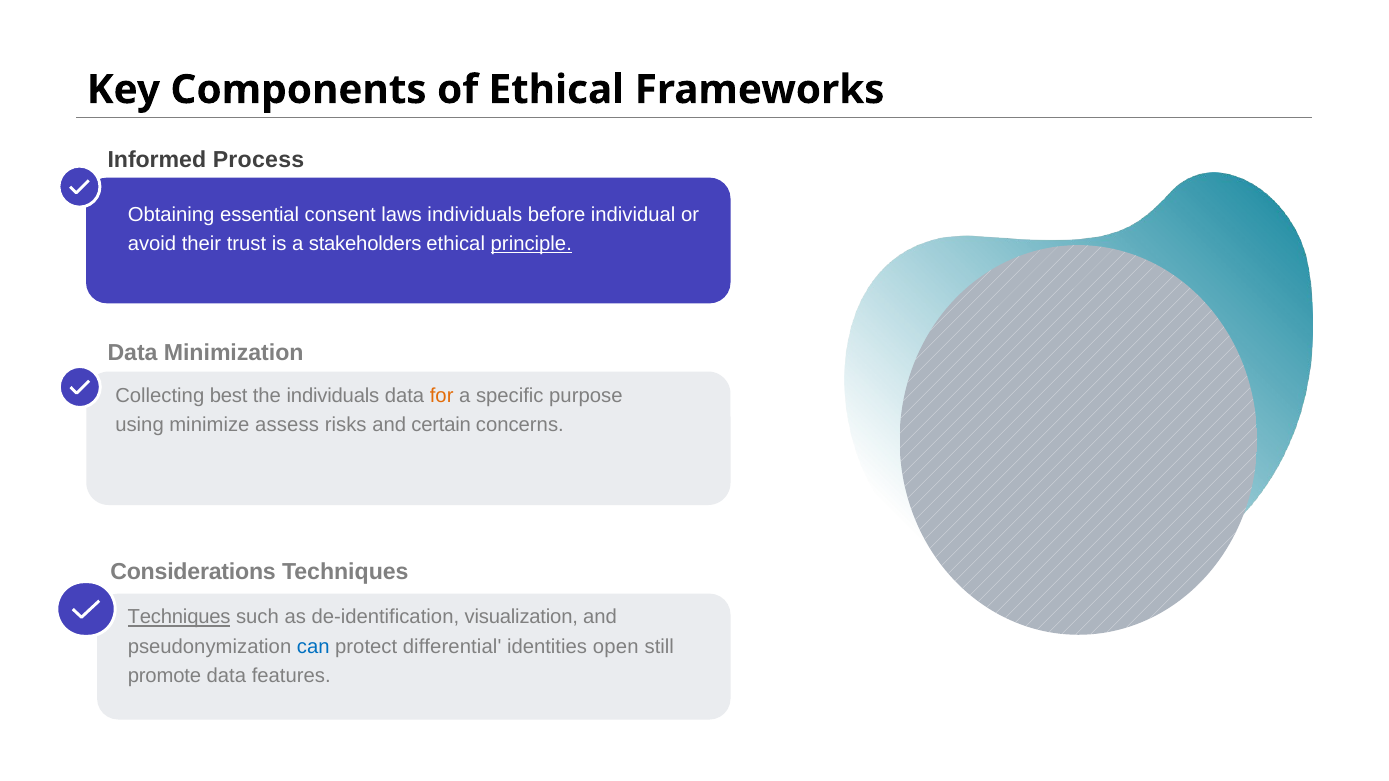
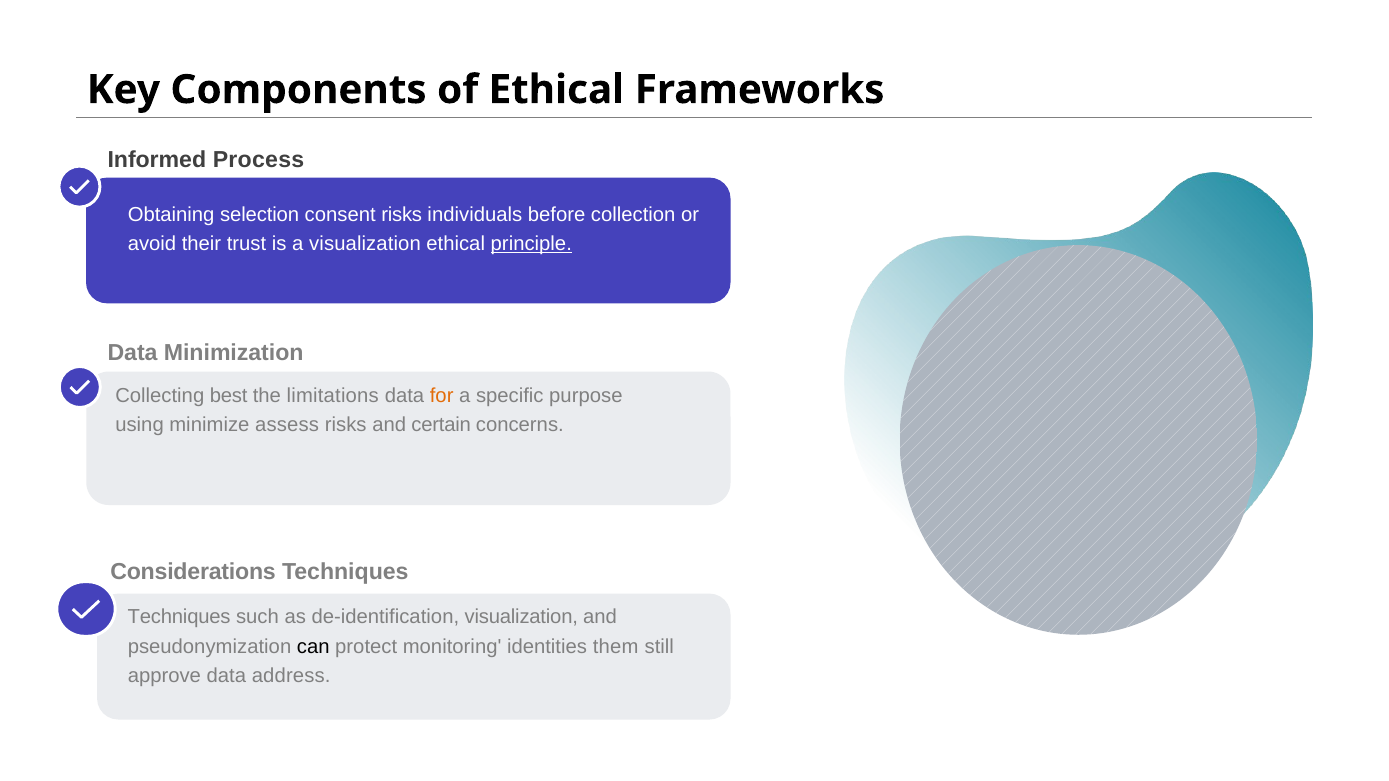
essential: essential -> selection
consent laws: laws -> risks
individual: individual -> collection
a stakeholders: stakeholders -> visualization
the individuals: individuals -> limitations
Techniques at (179, 617) underline: present -> none
can colour: blue -> black
differential: differential -> monitoring
open: open -> them
promote: promote -> approve
features: features -> address
